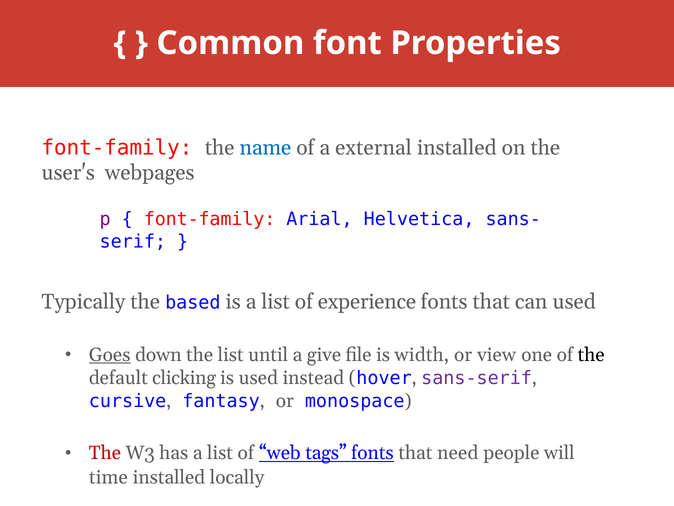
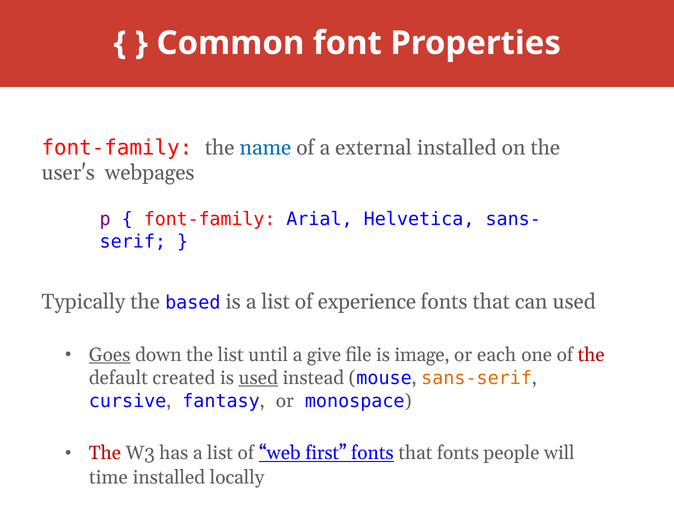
width: width -> image
view: view -> each
the at (591, 355) colour: black -> red
clicking: clicking -> created
used at (258, 377) underline: none -> present
hover: hover -> mouse
sans-serif colour: purple -> orange
tags: tags -> first
that need: need -> fonts
